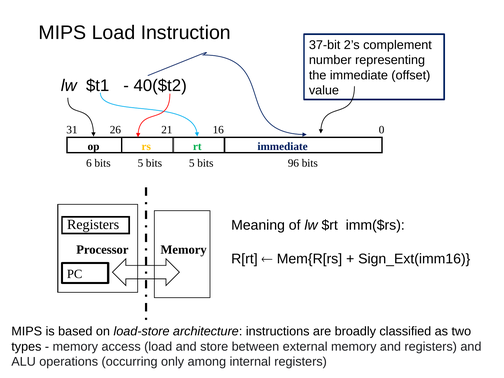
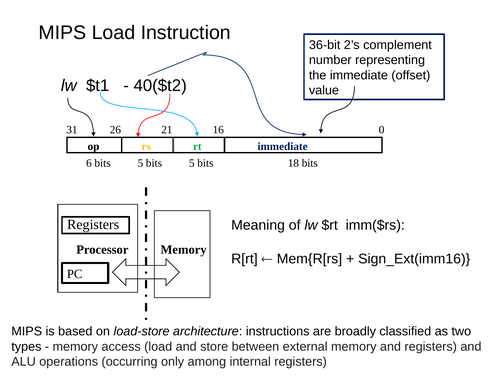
37-bit: 37-bit -> 36-bit
96: 96 -> 18
